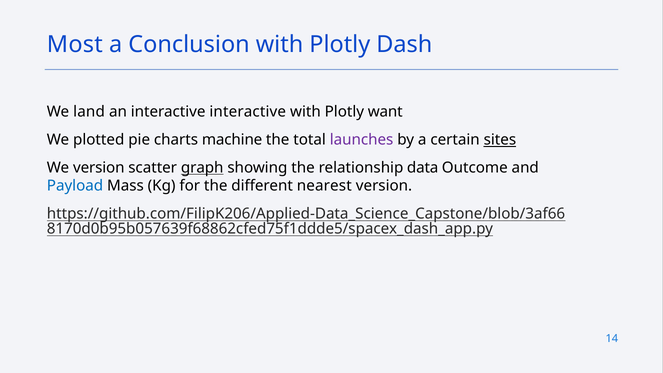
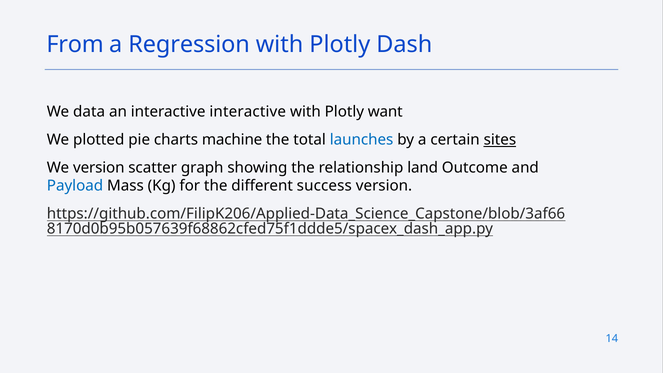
Most: Most -> From
Conclusion: Conclusion -> Regression
land: land -> data
launches colour: purple -> blue
graph underline: present -> none
data: data -> land
nearest: nearest -> success
